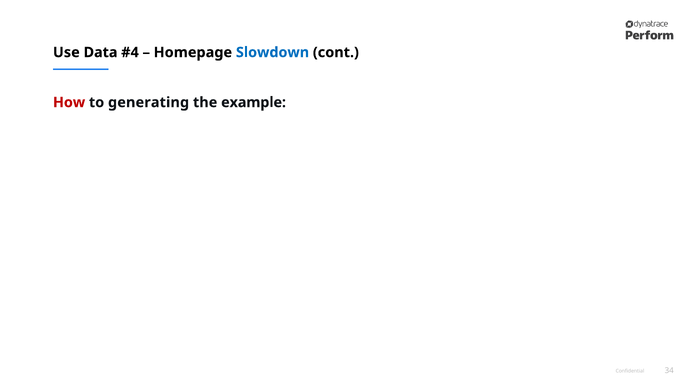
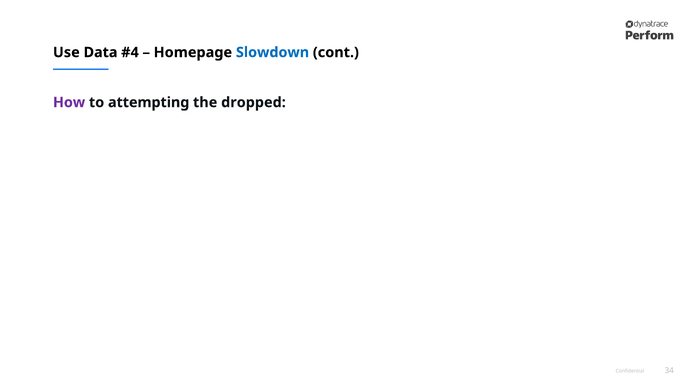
How colour: red -> purple
generating: generating -> attempting
example: example -> dropped
